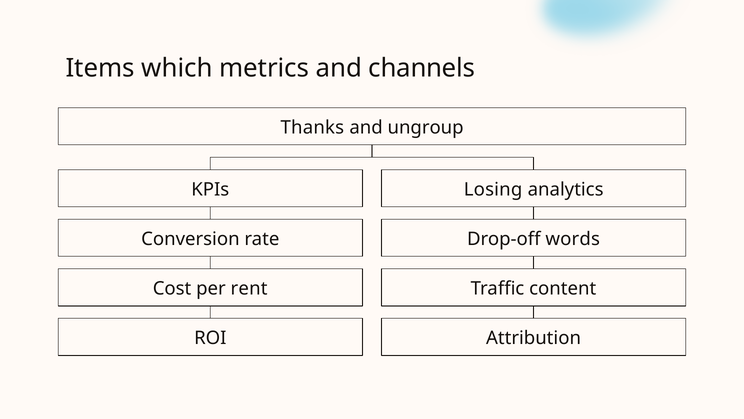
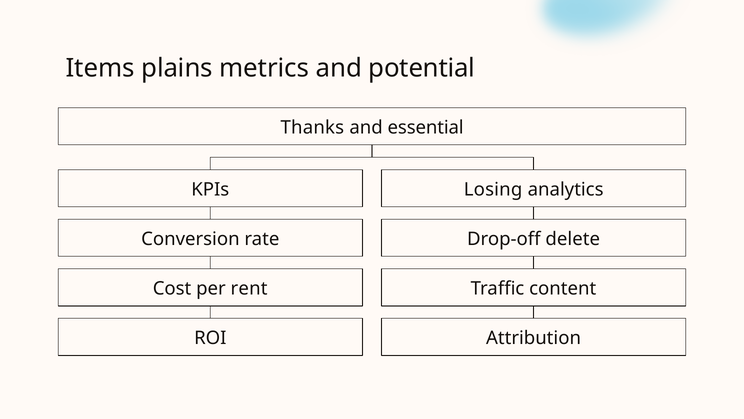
which: which -> plains
channels: channels -> potential
ungroup: ungroup -> essential
words: words -> delete
